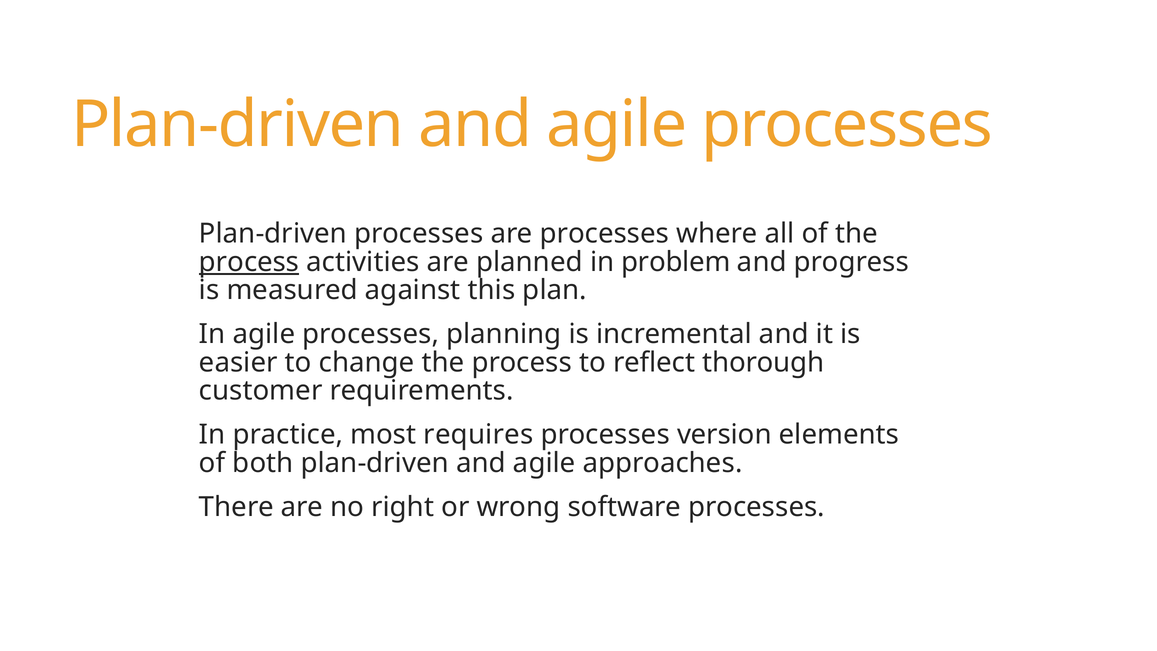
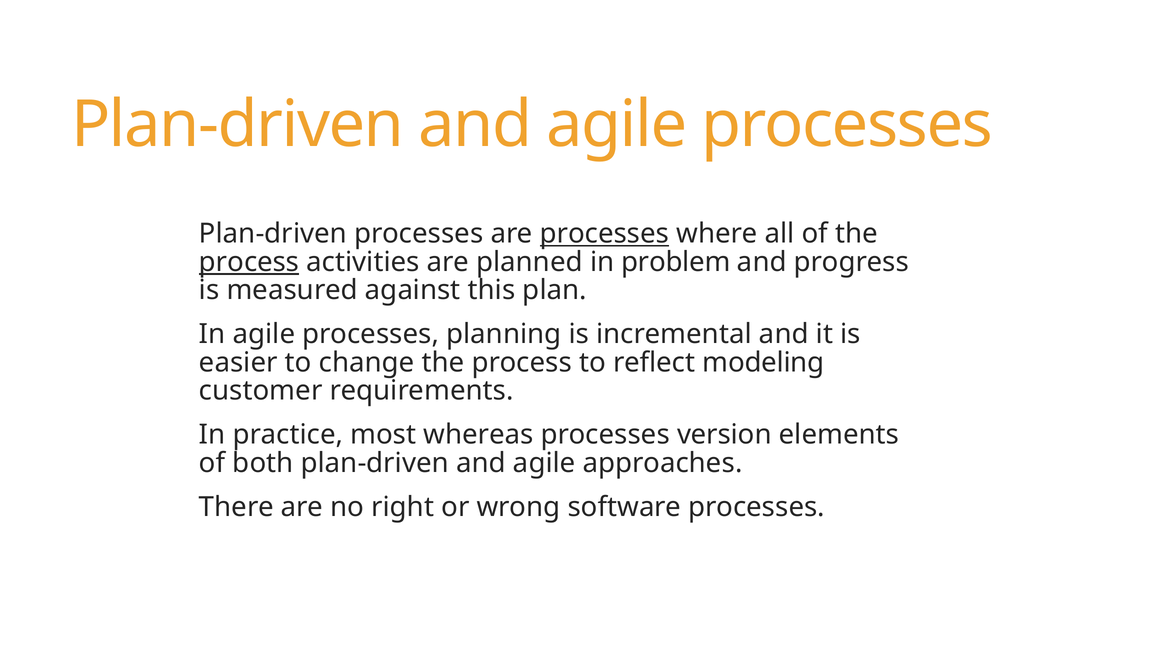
processes at (604, 234) underline: none -> present
thorough: thorough -> modeling
requires: requires -> whereas
